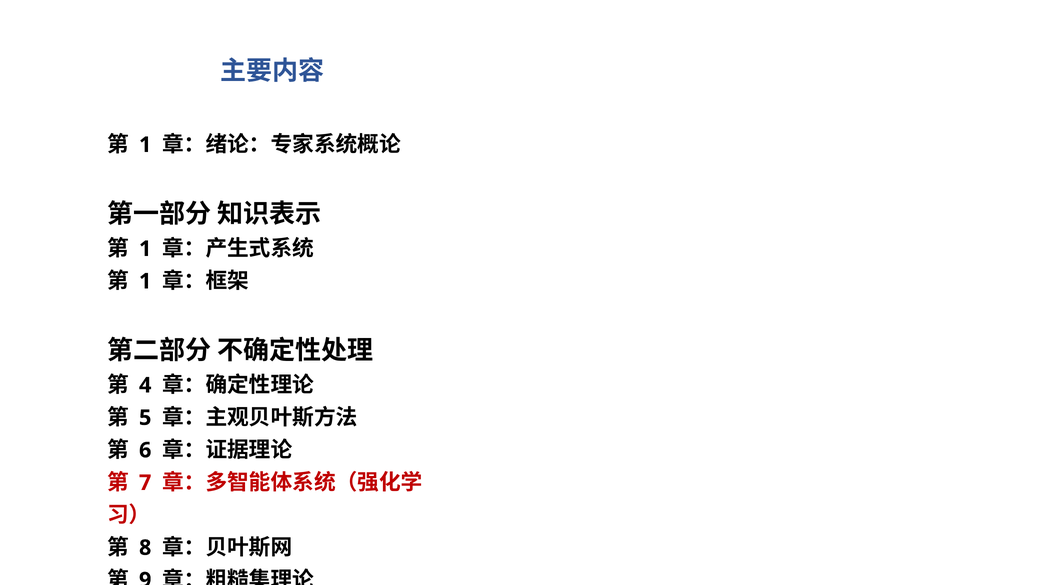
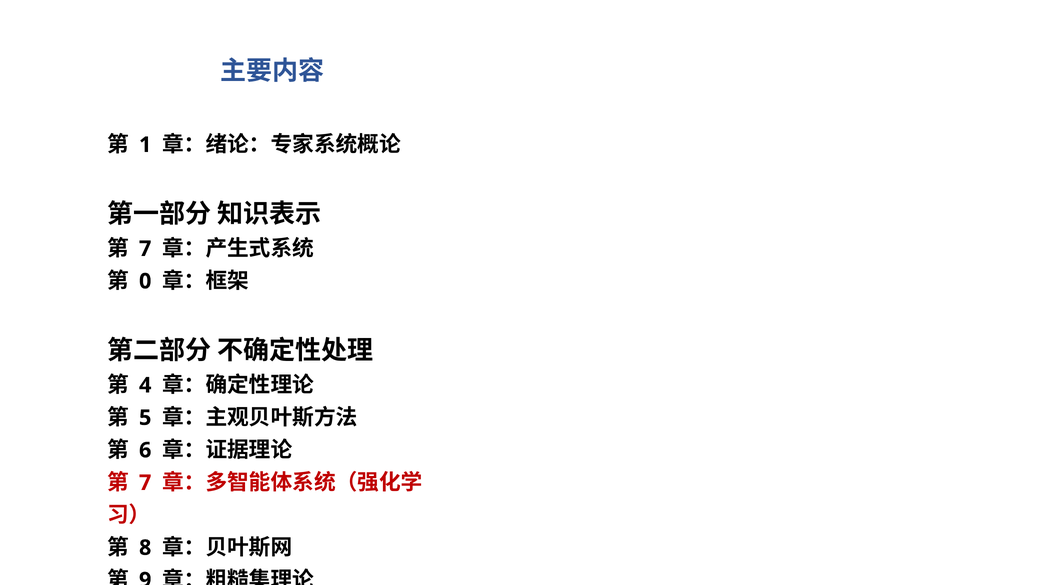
1 at (145, 249): 1 -> 7
1 at (145, 281): 1 -> 0
